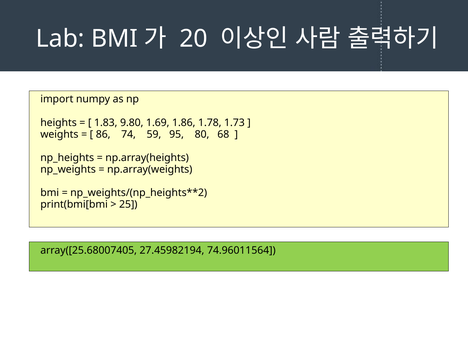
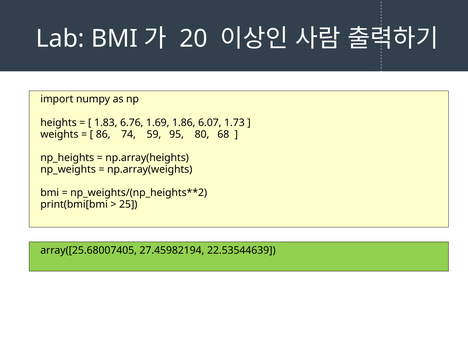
9.80: 9.80 -> 6.76
1.78: 1.78 -> 6.07
74.96011564: 74.96011564 -> 22.53544639
